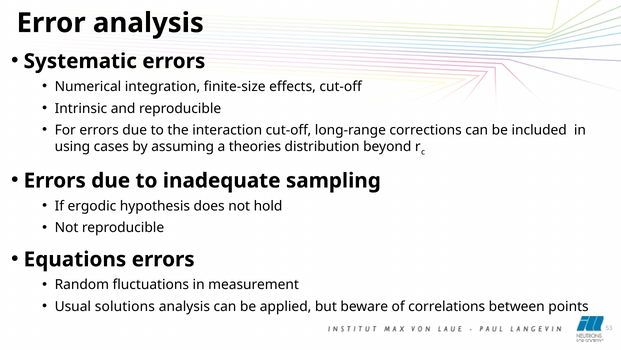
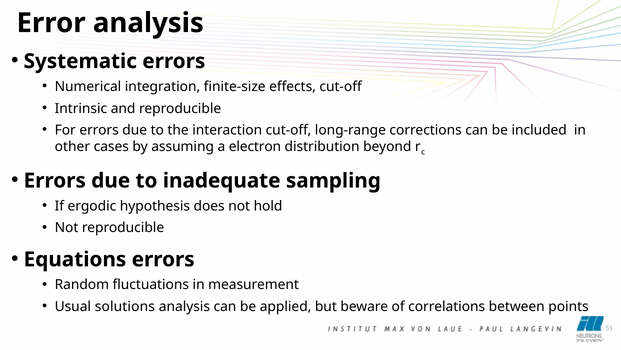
using: using -> other
theories: theories -> electron
